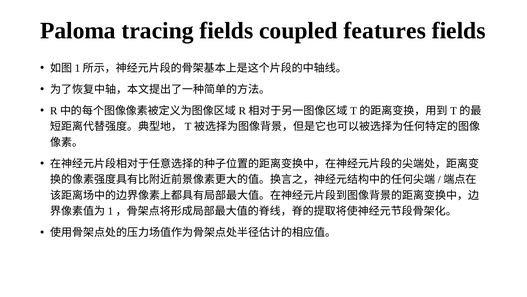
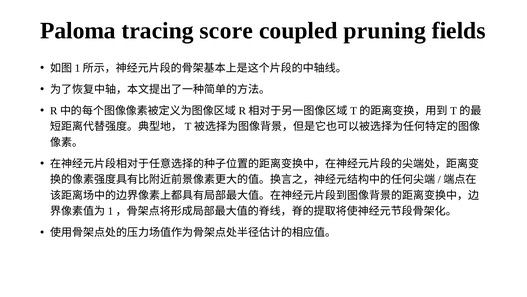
tracing fields: fields -> score
features: features -> pruning
